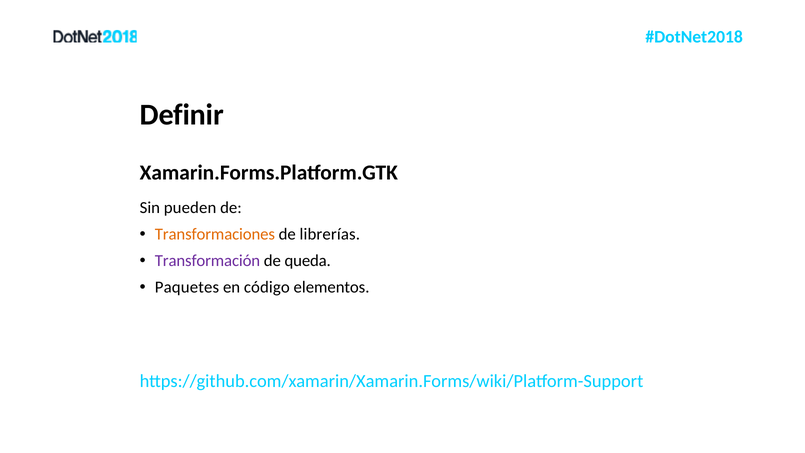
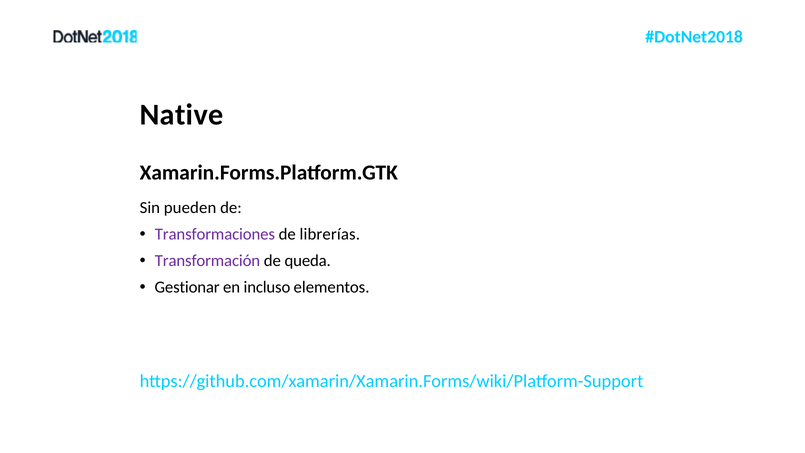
Definir: Definir -> Native
Transformaciones colour: orange -> purple
Paquetes: Paquetes -> Gestionar
código: código -> incluso
